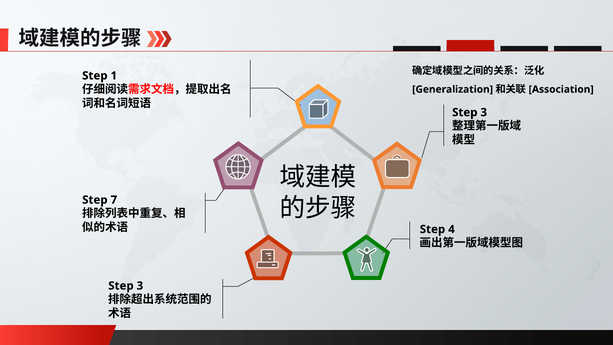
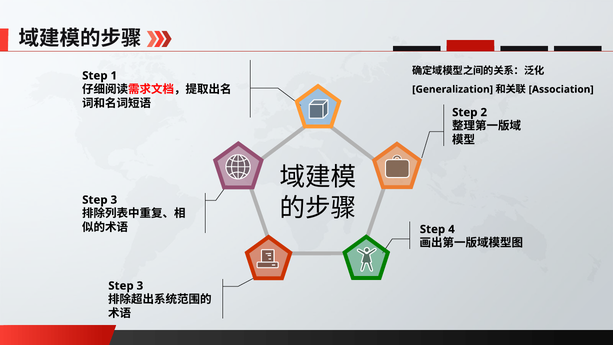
3 at (484, 112): 3 -> 2
7 at (114, 200): 7 -> 3
